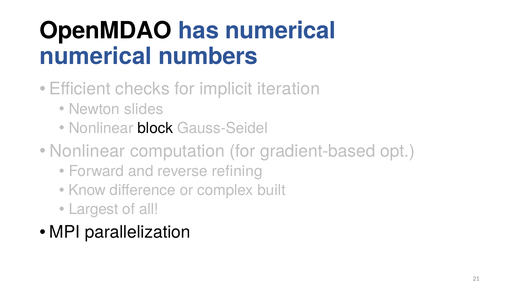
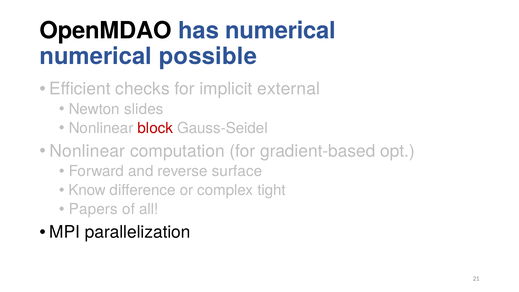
numbers: numbers -> possible
iteration: iteration -> external
block colour: black -> red
refining: refining -> surface
built: built -> tight
Largest: Largest -> Papers
